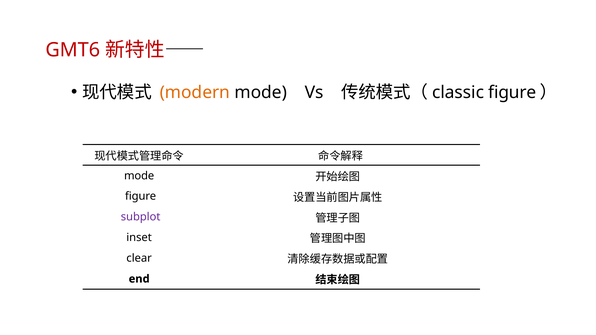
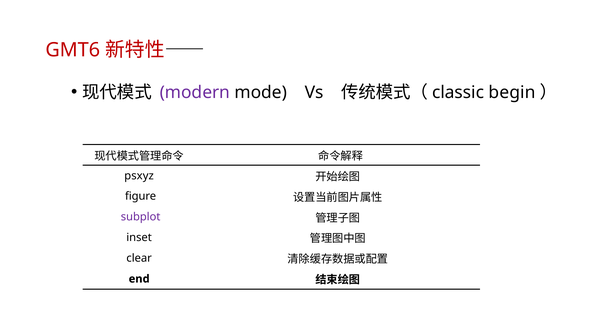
modern colour: orange -> purple
figure at (512, 92): figure -> begin
mode at (139, 176): mode -> psxyz
